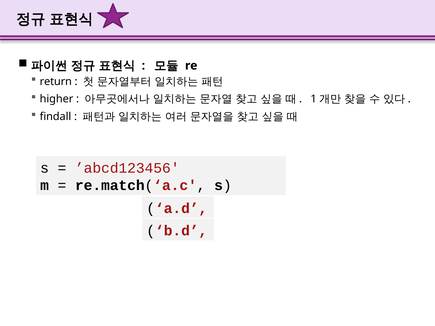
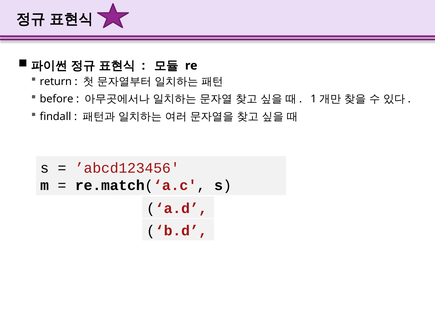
higher: higher -> before
